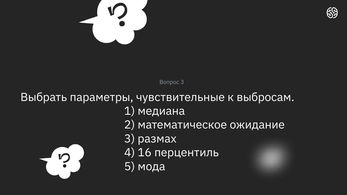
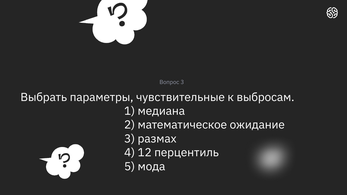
16: 16 -> 12
